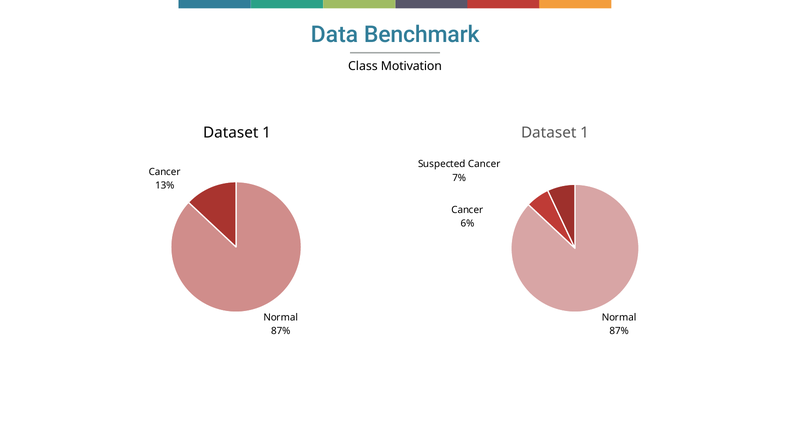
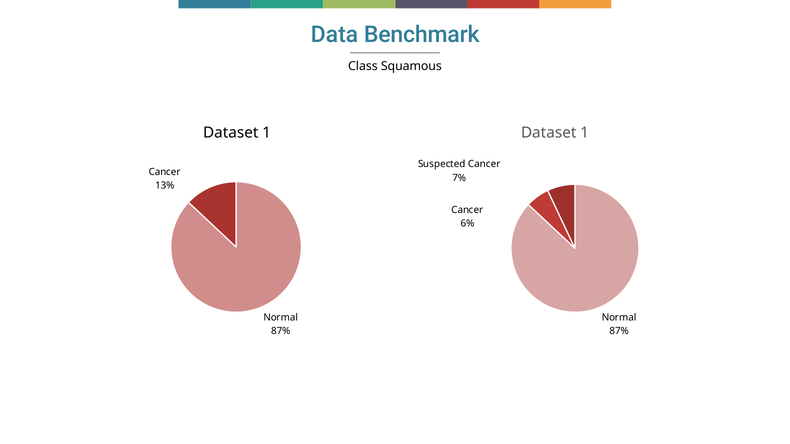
Motivation: Motivation -> Squamous
